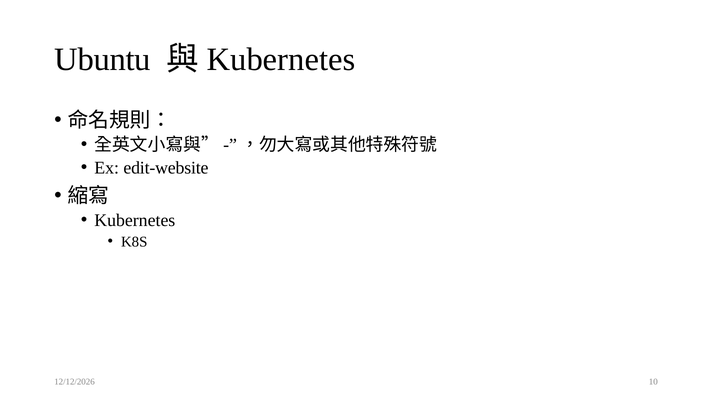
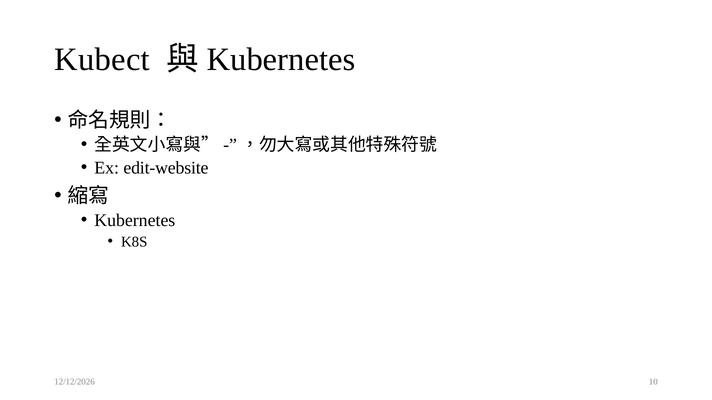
Ubuntu: Ubuntu -> Kubect
